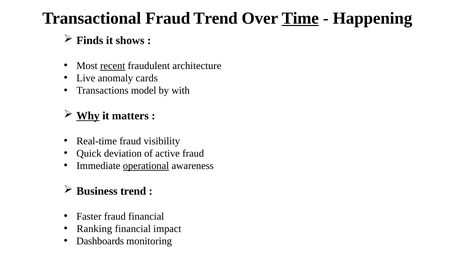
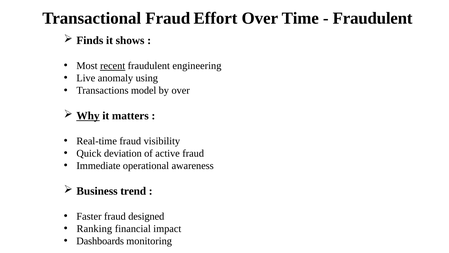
Fraud Trend: Trend -> Effort
Time underline: present -> none
Happening at (373, 18): Happening -> Fraudulent
architecture: architecture -> engineering
cards: cards -> using
by with: with -> over
operational underline: present -> none
fraud financial: financial -> designed
